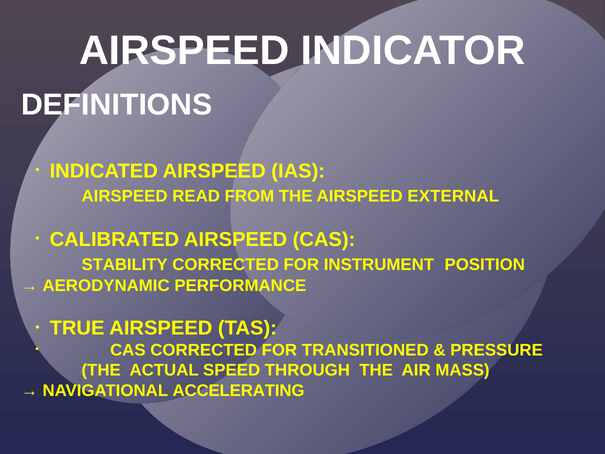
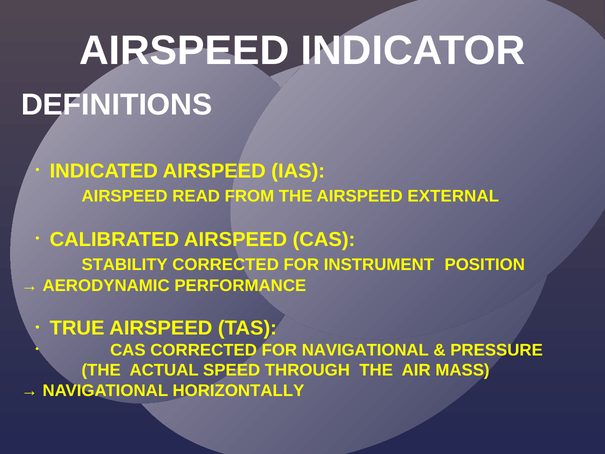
FOR TRANSITIONED: TRANSITIONED -> NAVIGATIONAL
ACCELERATING: ACCELERATING -> HORIZONTALLY
